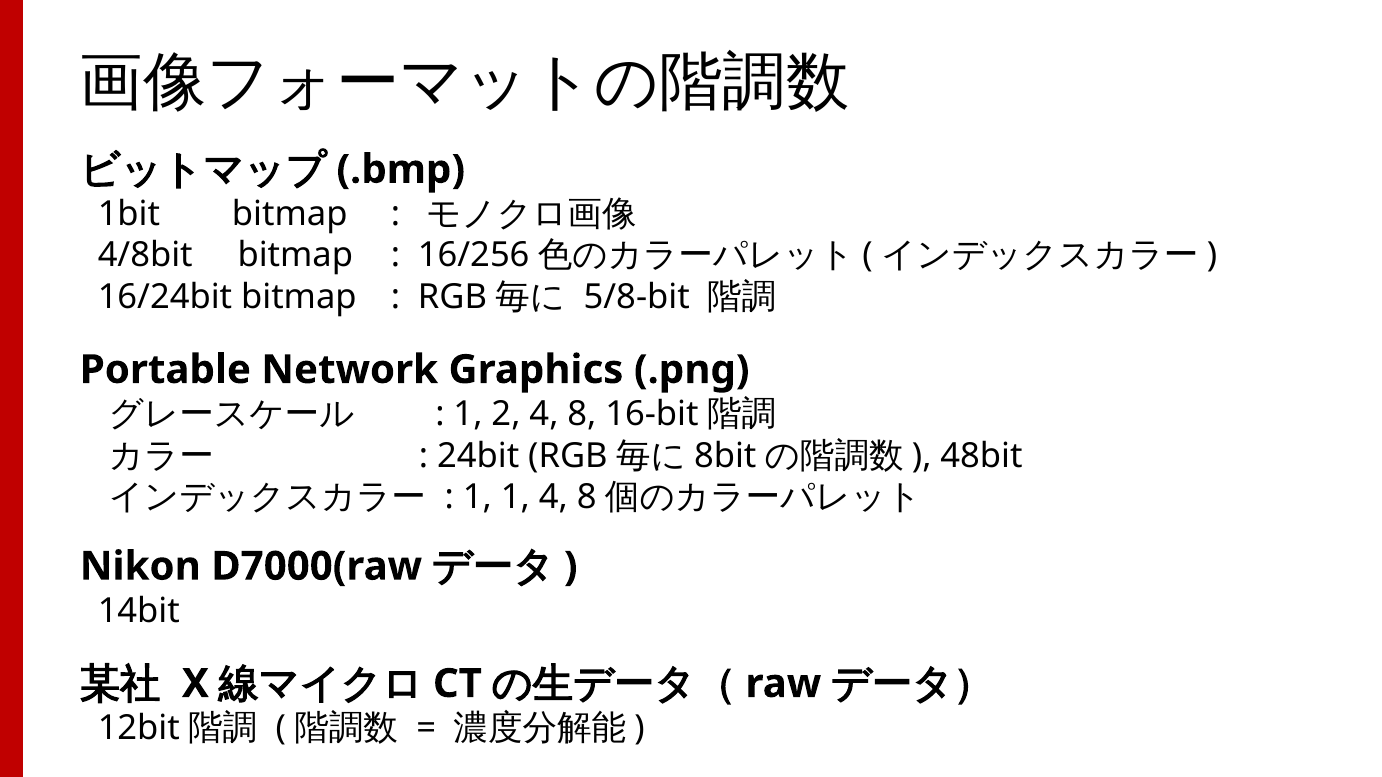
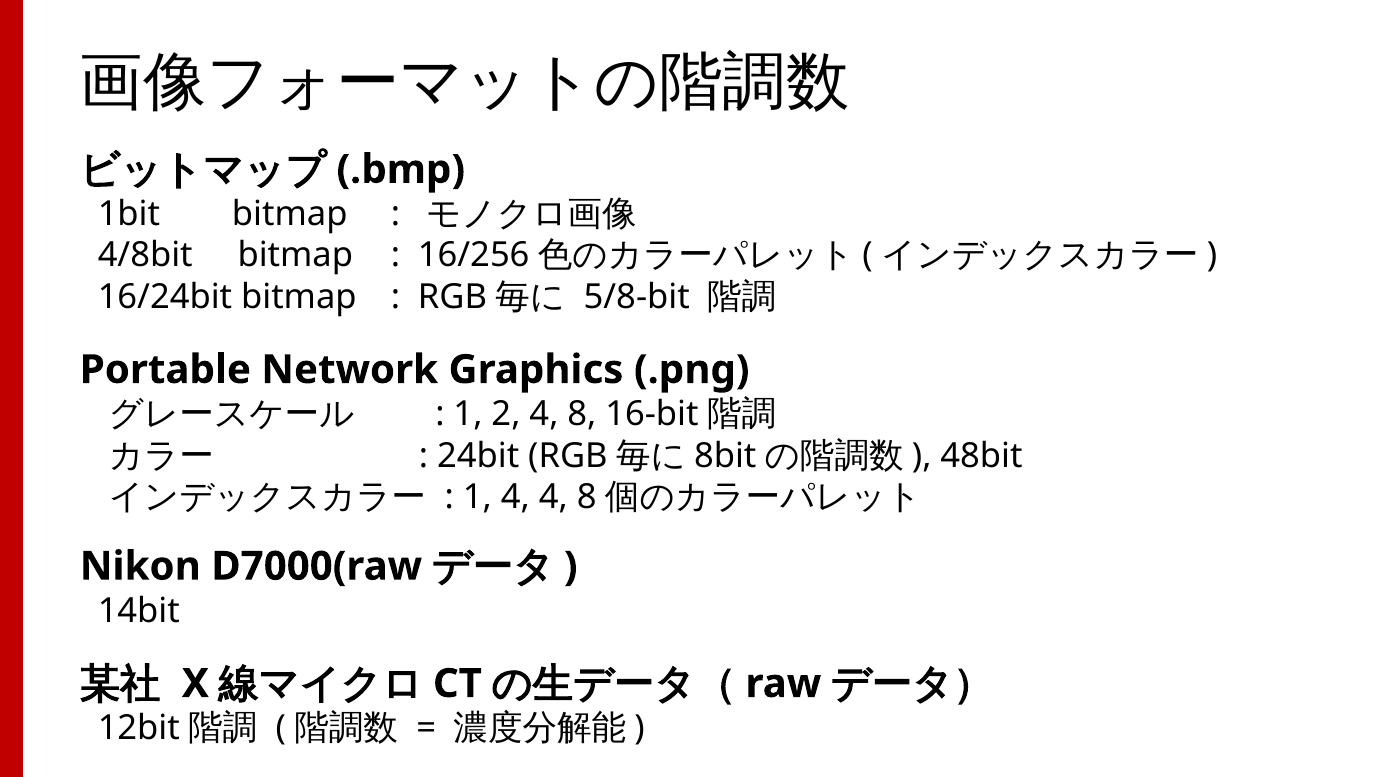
1 1: 1 -> 4
